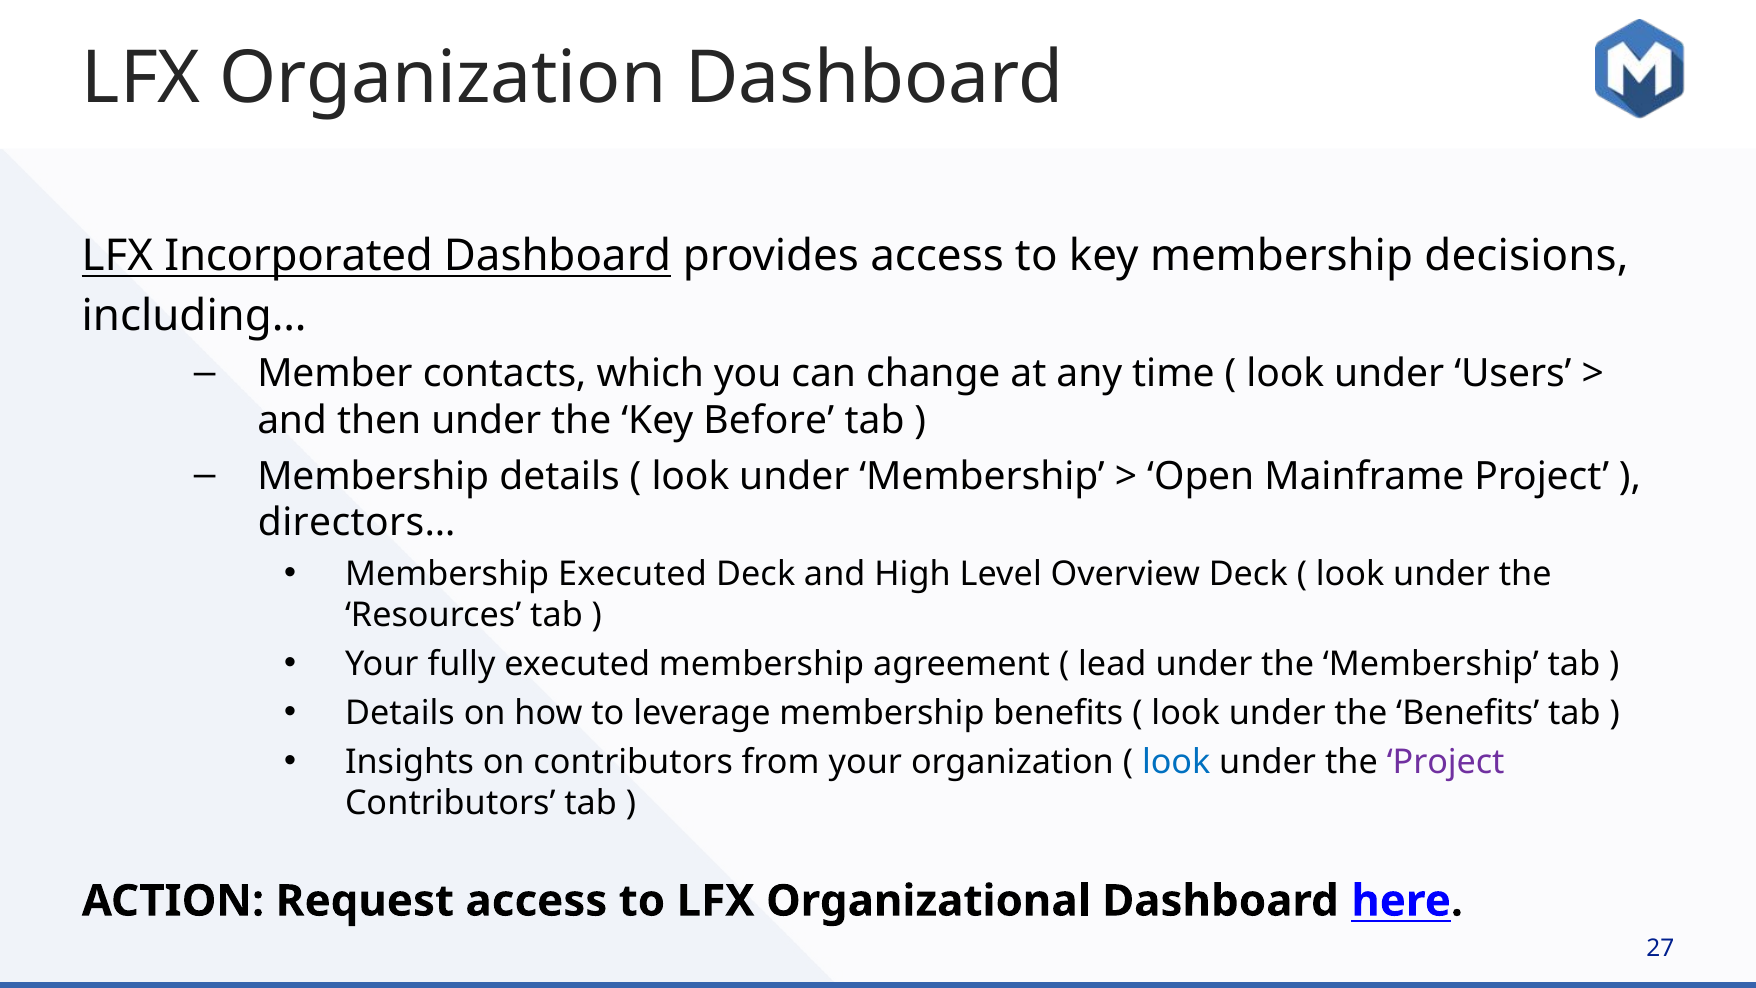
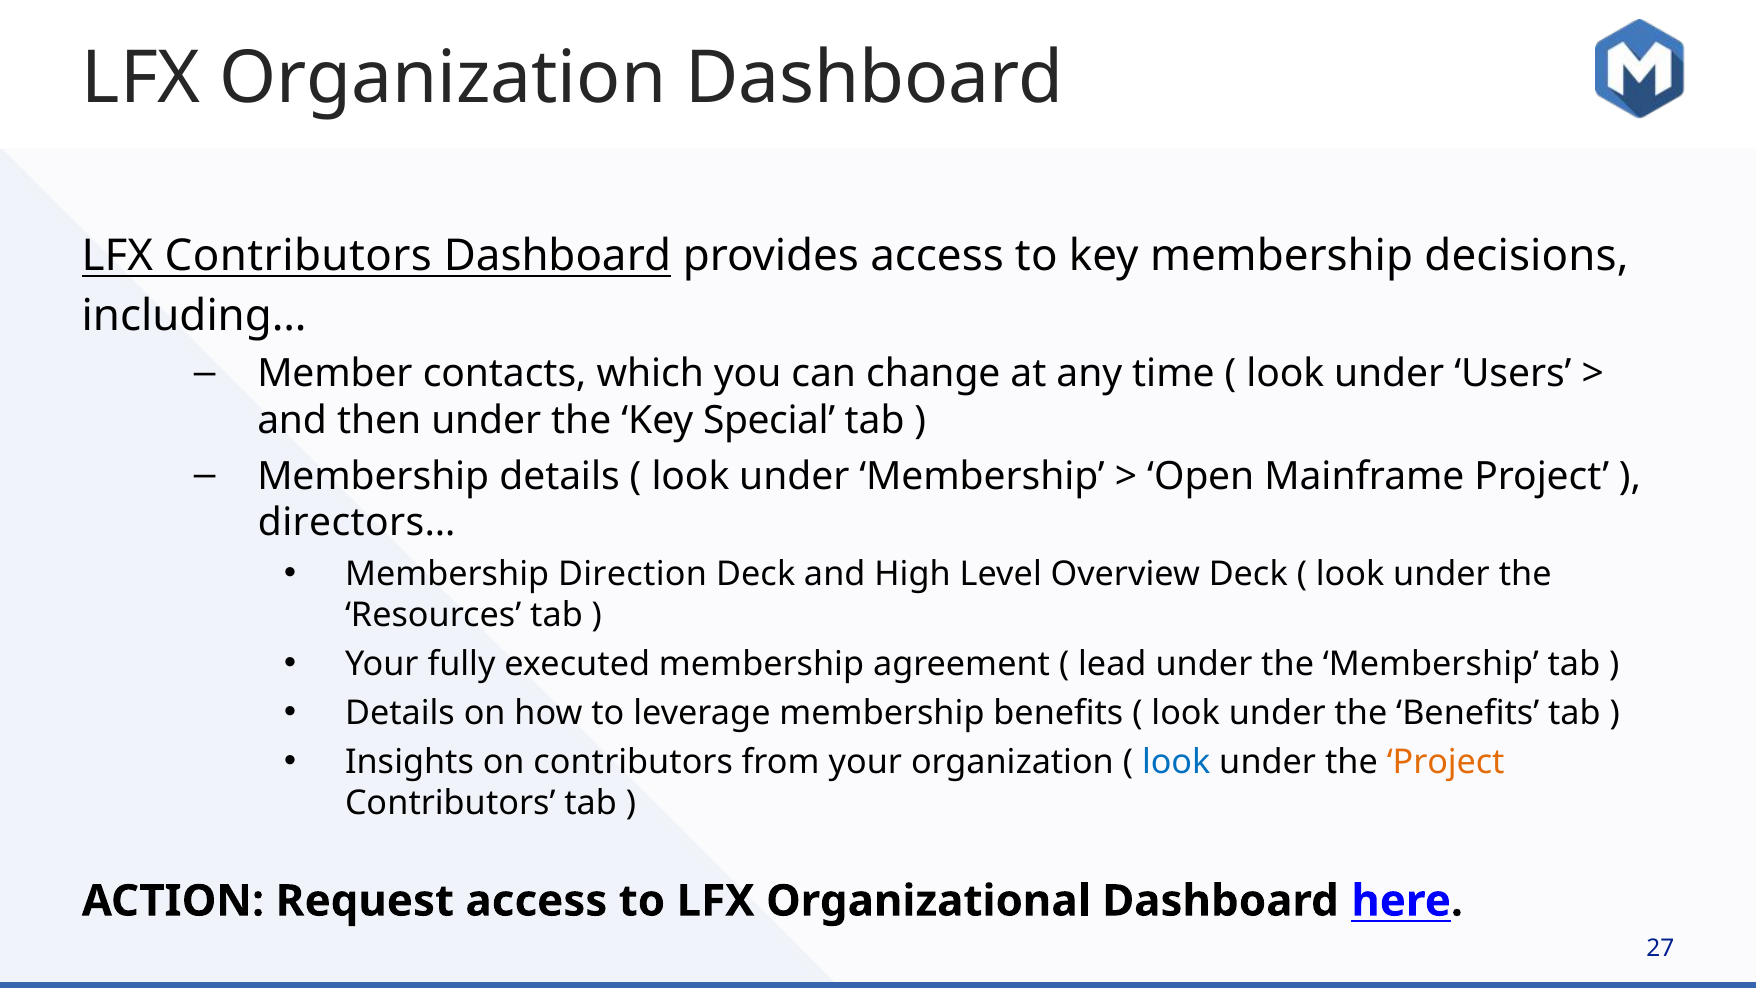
LFX Incorporated: Incorporated -> Contributors
Before: Before -> Special
Membership Executed: Executed -> Direction
Project at (1446, 762) colour: purple -> orange
